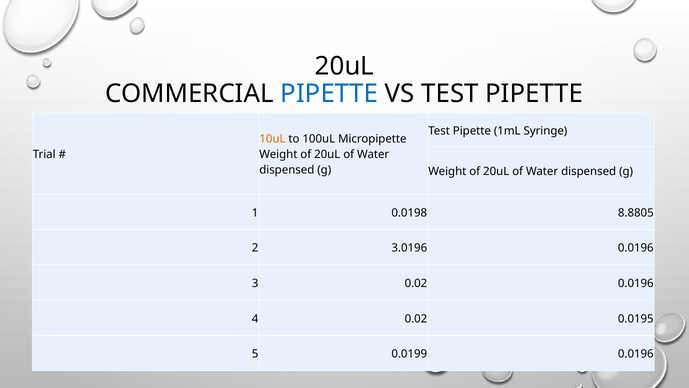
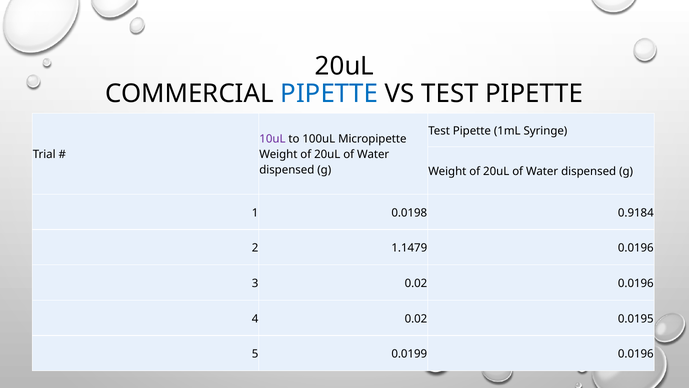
10uL colour: orange -> purple
8.8805: 8.8805 -> 0.9184
3.0196: 3.0196 -> 1.1479
